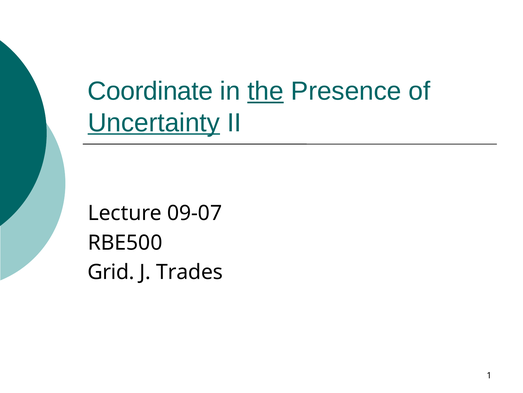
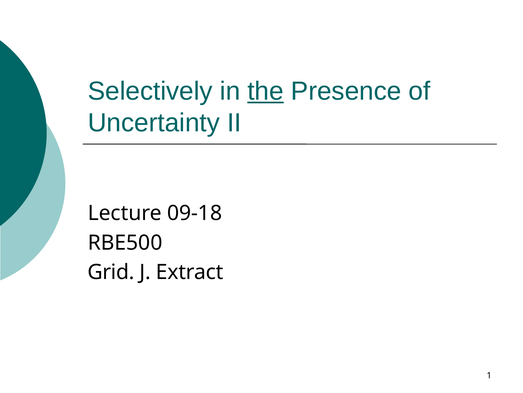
Coordinate: Coordinate -> Selectively
Uncertainty underline: present -> none
09-07: 09-07 -> 09-18
Trades: Trades -> Extract
